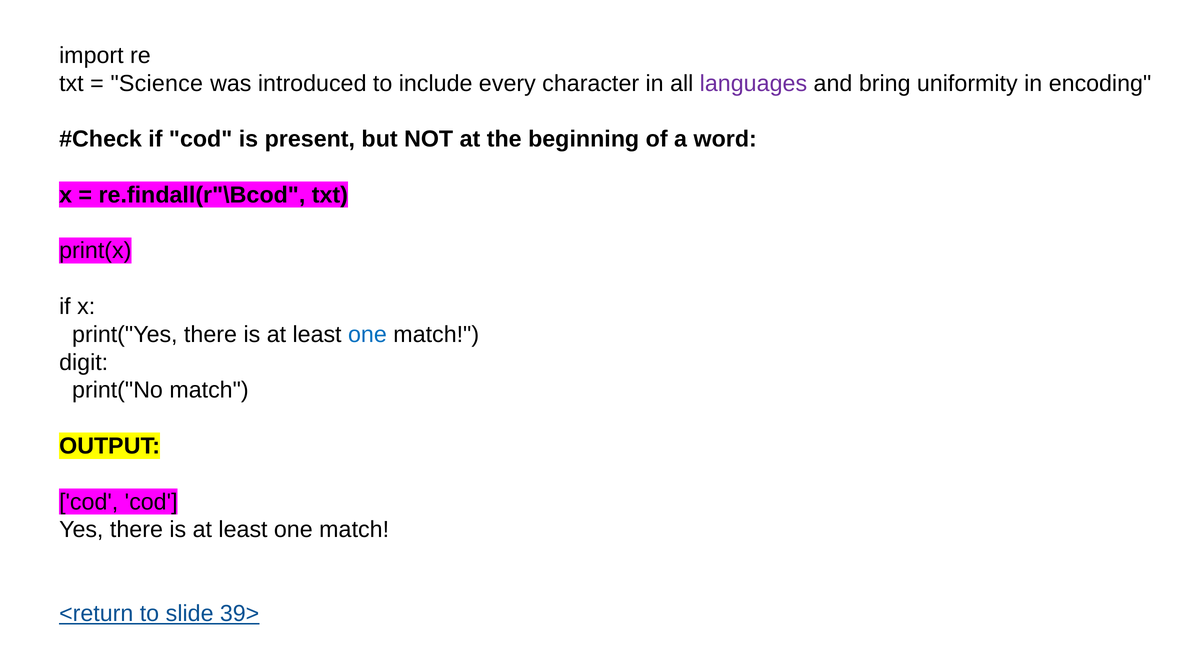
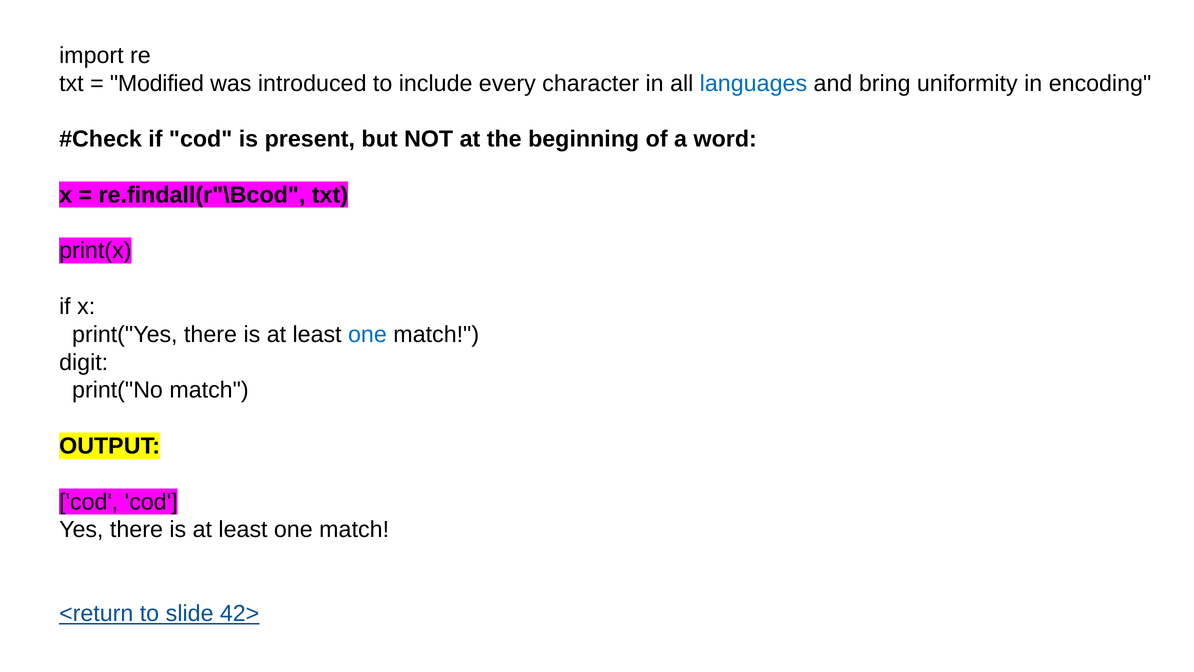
Science: Science -> Modified
languages colour: purple -> blue
39>: 39> -> 42>
